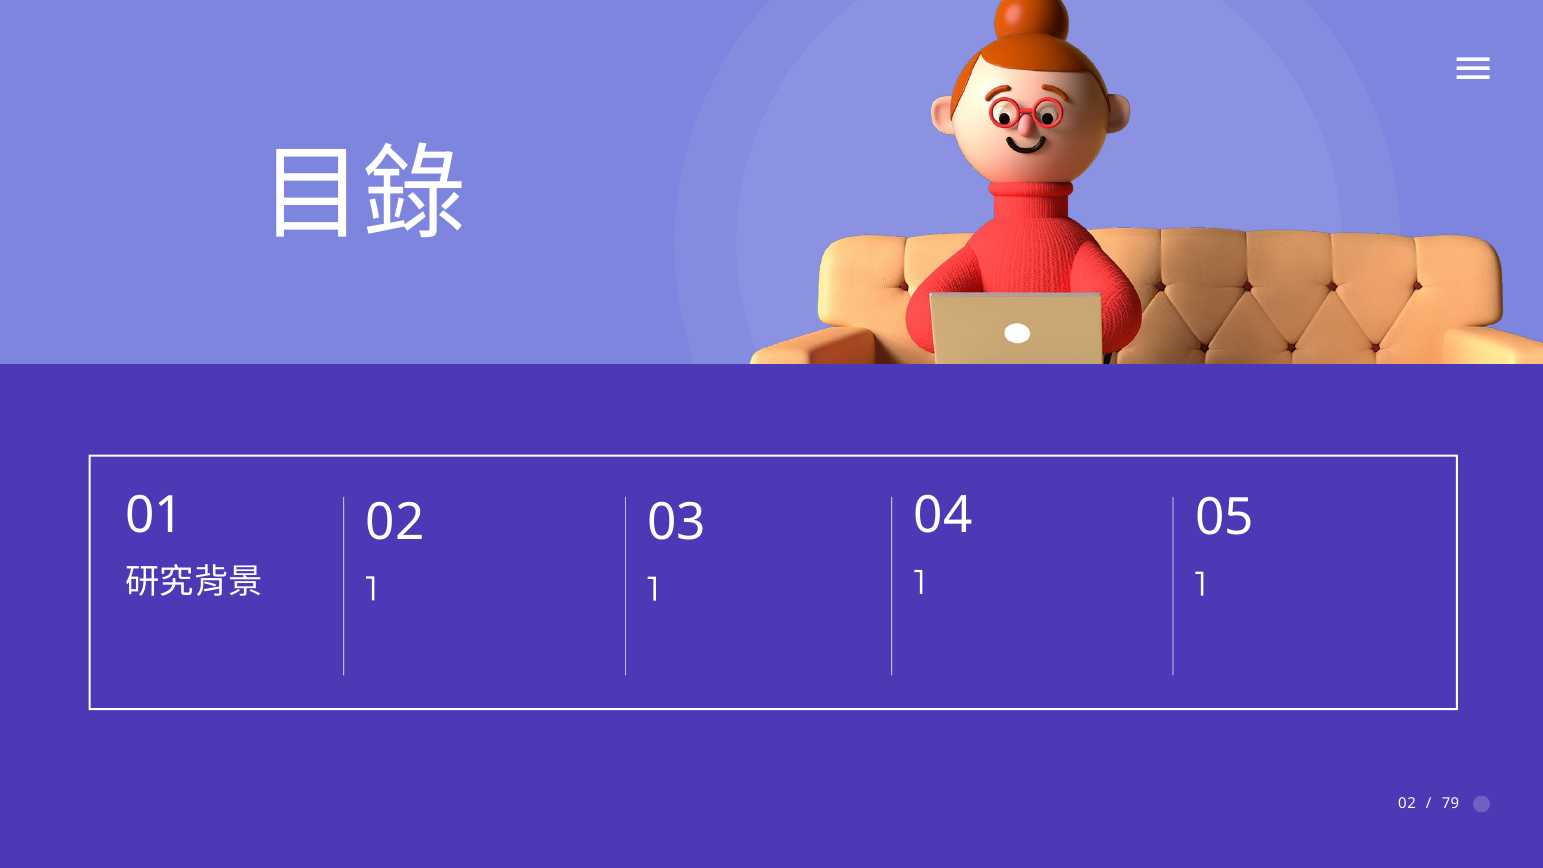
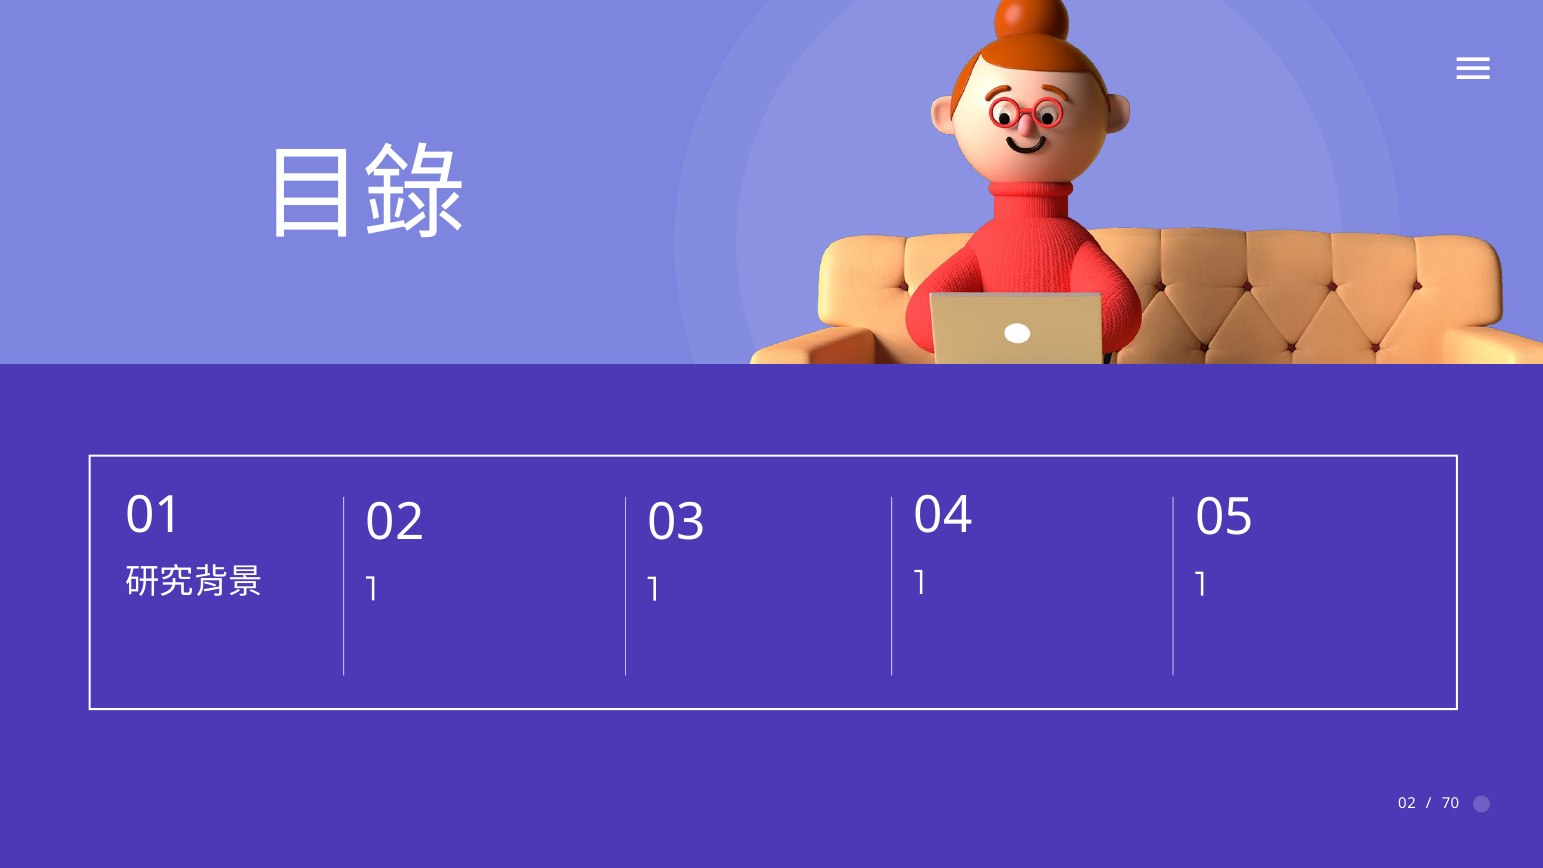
79: 79 -> 70
